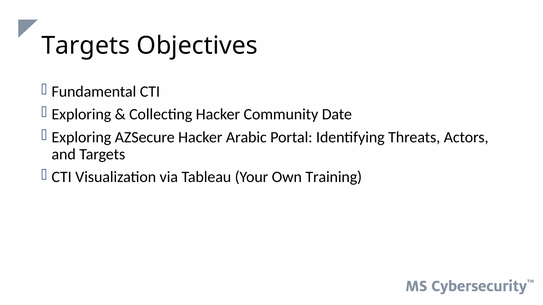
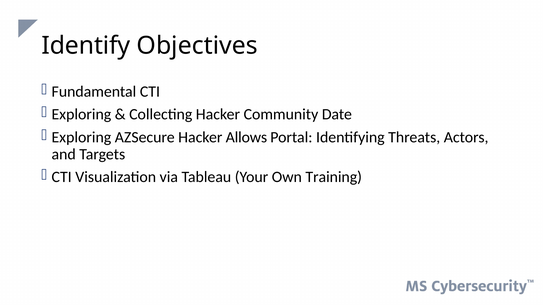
Targets at (86, 46): Targets -> Identify
Arabic: Arabic -> Allows
